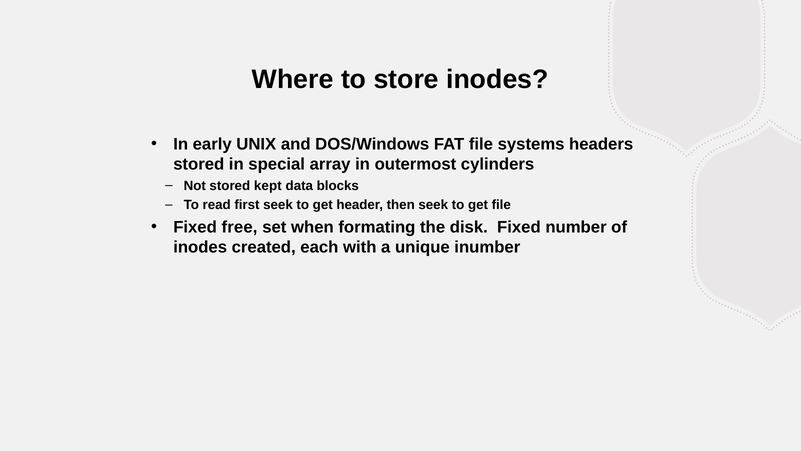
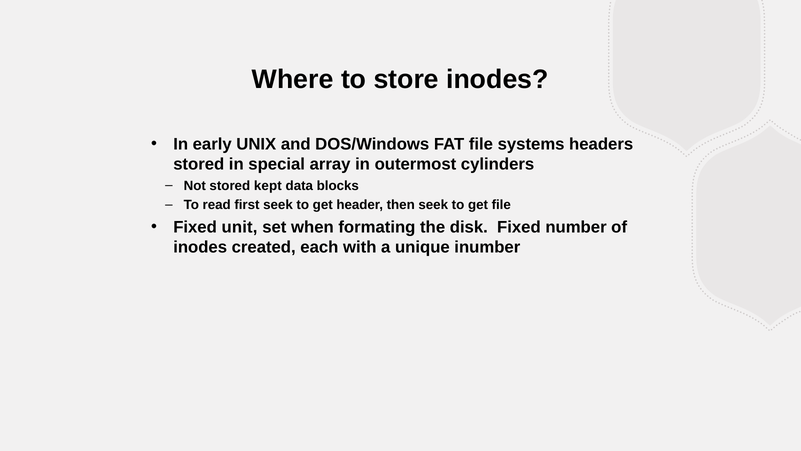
free: free -> unit
